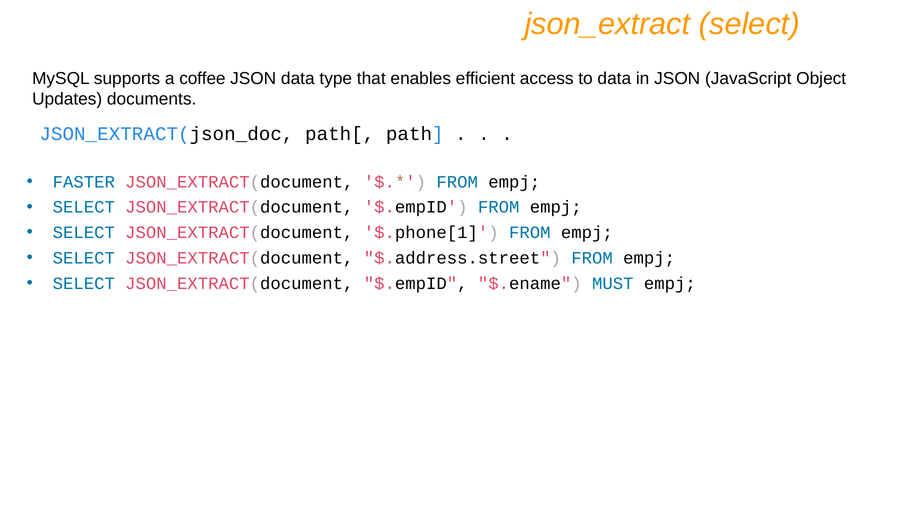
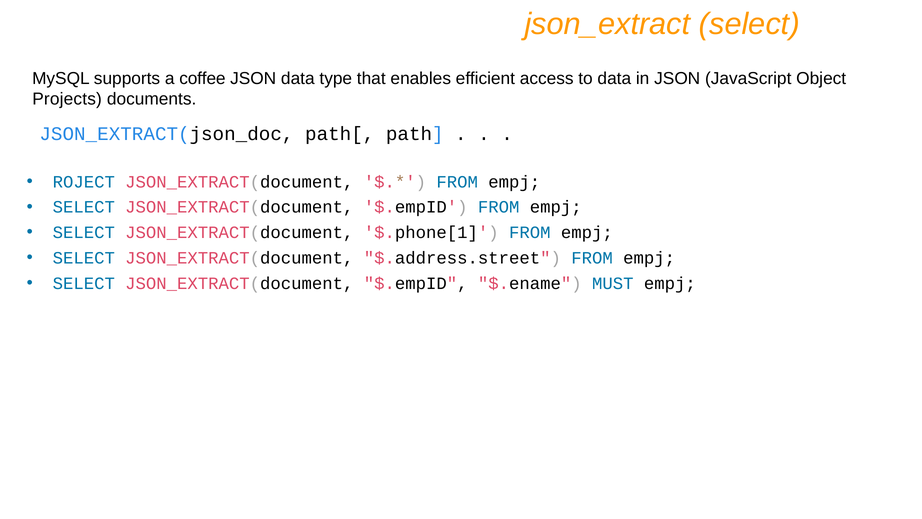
Updates: Updates -> Projects
FASTER: FASTER -> ROJECT
